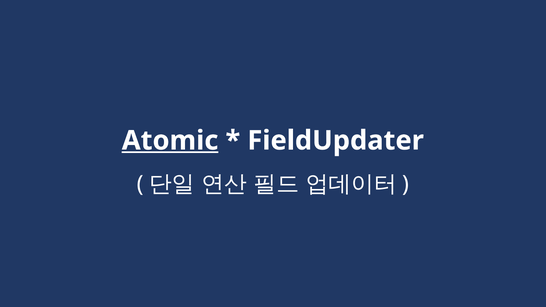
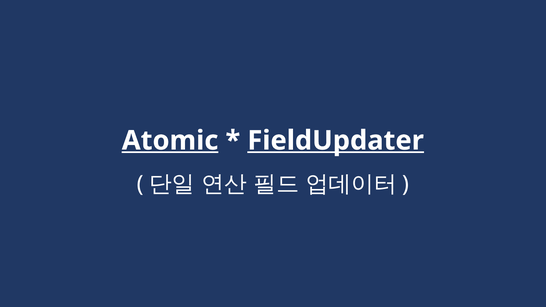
FieldUpdater underline: none -> present
